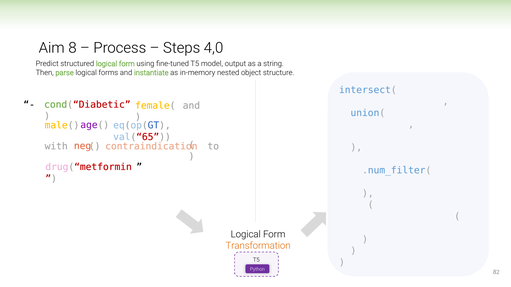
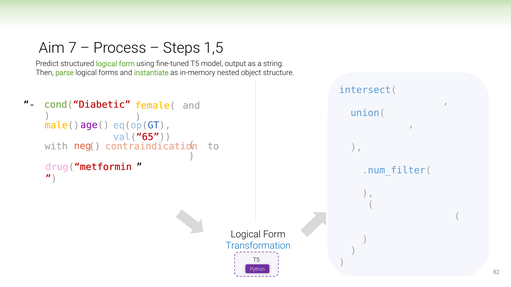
8: 8 -> 7
4,0: 4,0 -> 1,5
Transformation colour: orange -> blue
